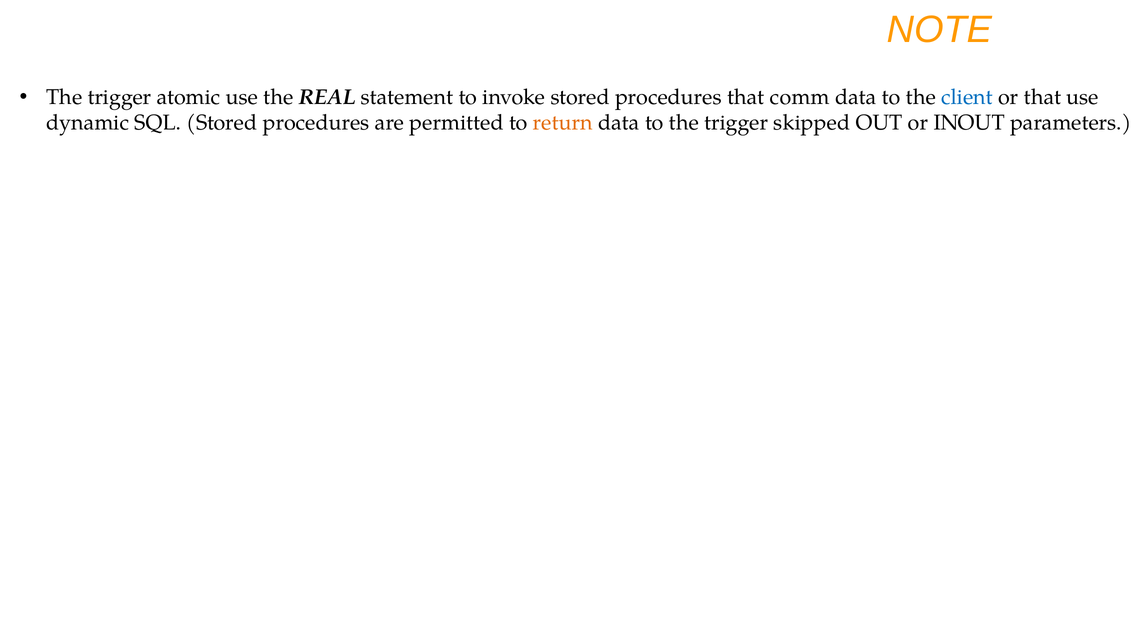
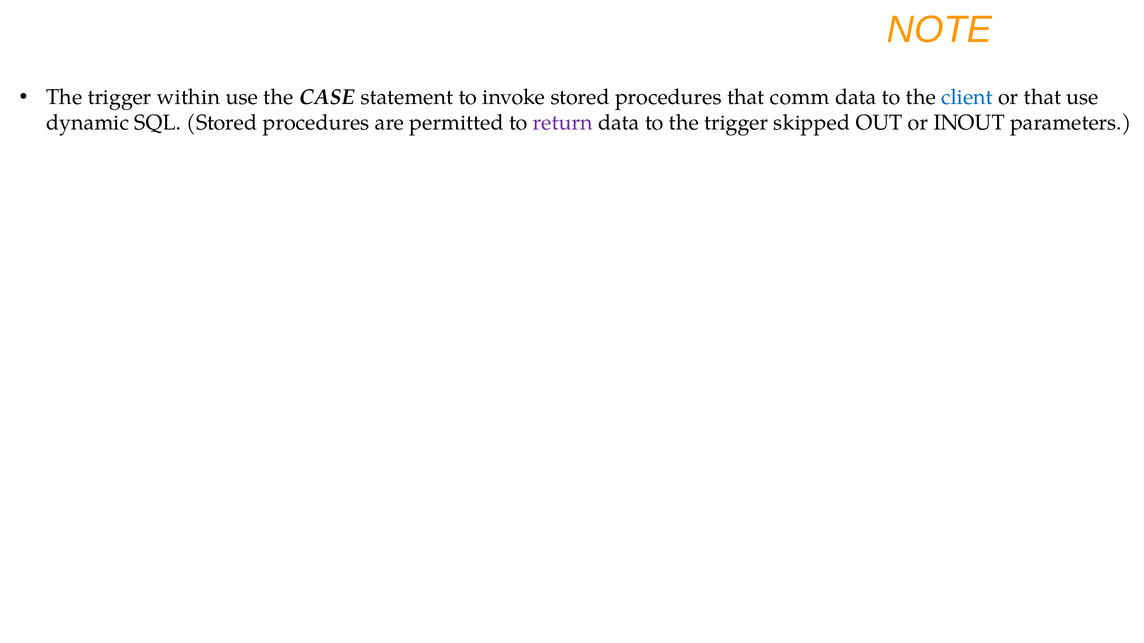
atomic: atomic -> within
REAL: REAL -> CASE
return colour: orange -> purple
